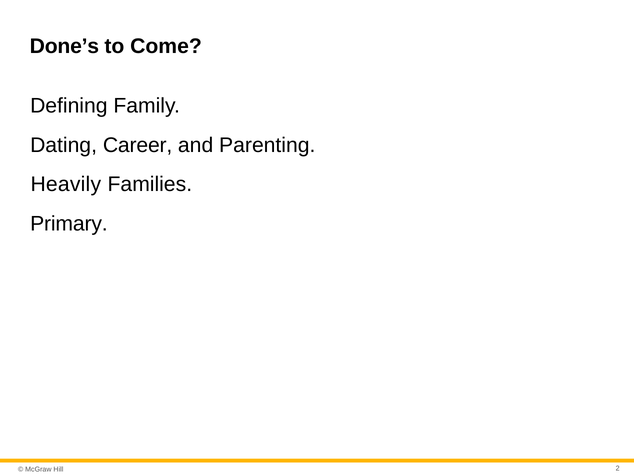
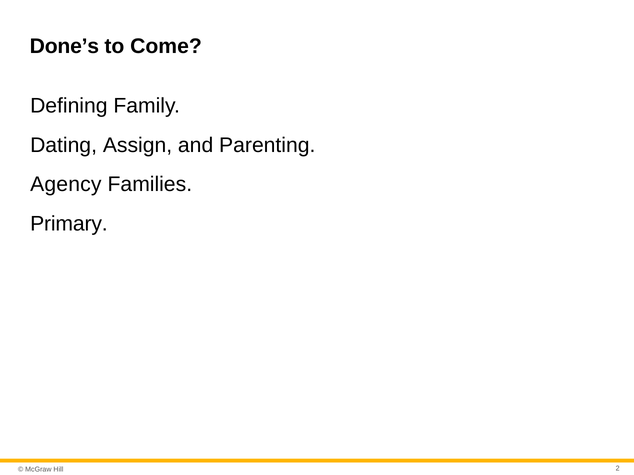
Career: Career -> Assign
Heavily: Heavily -> Agency
